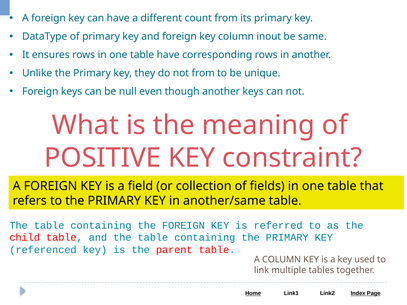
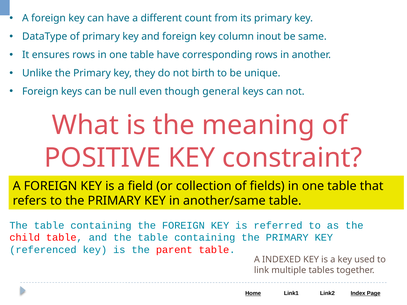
not from: from -> birth
though another: another -> general
A COLUMN: COLUMN -> INDEXED
